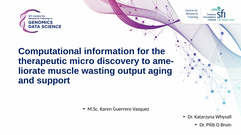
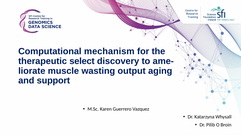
information: information -> mechanism
micro: micro -> select
